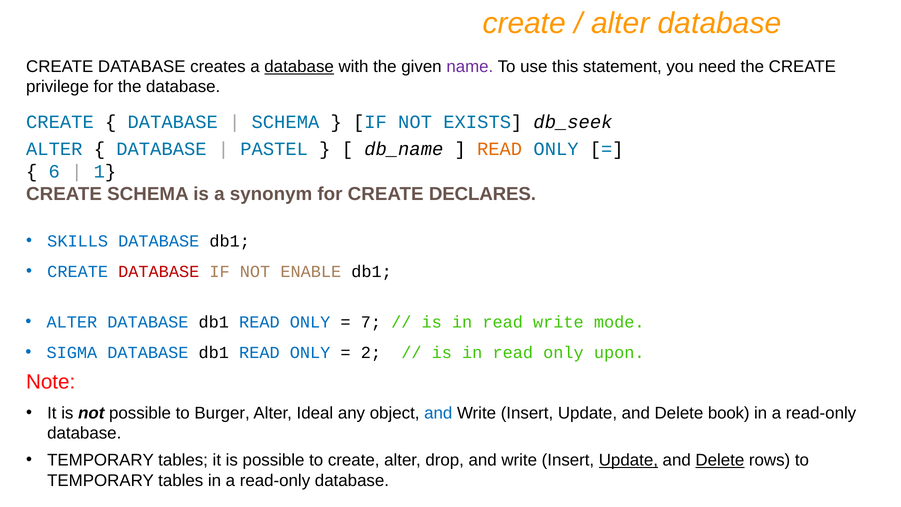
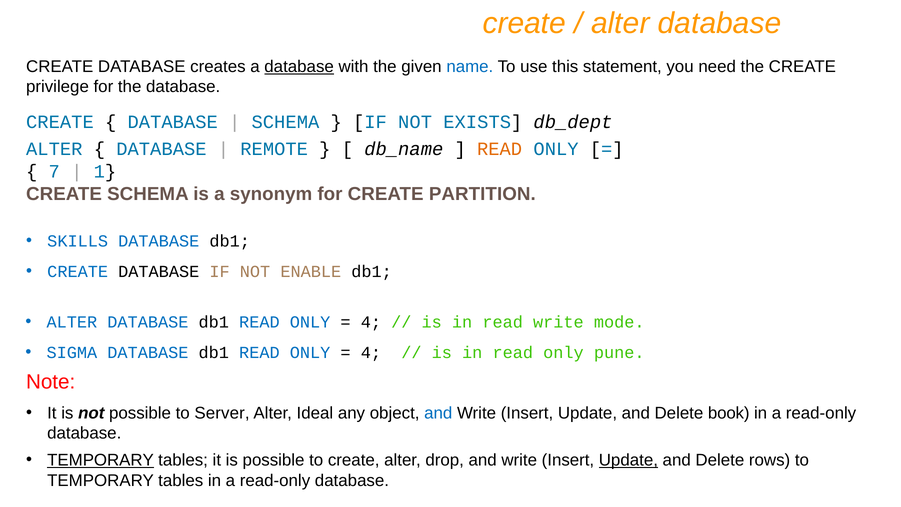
name colour: purple -> blue
db_seek: db_seek -> db_dept
PASTEL: PASTEL -> REMOTE
6: 6 -> 7
DECLARES: DECLARES -> PARTITION
DATABASE at (159, 271) colour: red -> black
7 at (371, 322): 7 -> 4
2 at (371, 352): 2 -> 4
upon: upon -> pune
Burger: Burger -> Server
TEMPORARY at (101, 460) underline: none -> present
Delete at (720, 460) underline: present -> none
